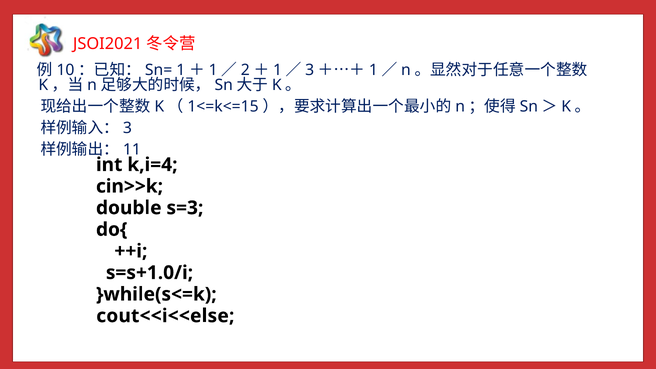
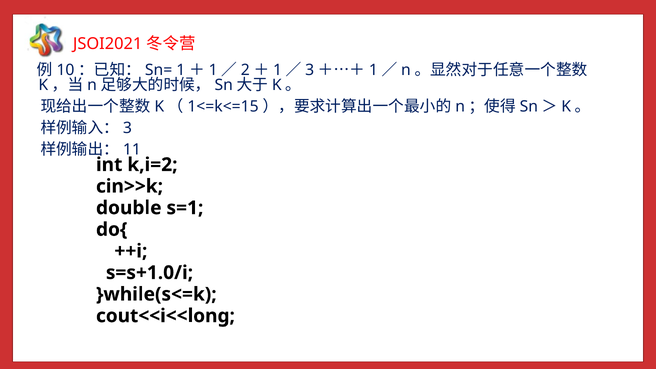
k,i=4: k,i=4 -> k,i=2
s=3: s=3 -> s=1
cout<<i<<else: cout<<i<<else -> cout<<i<<long
